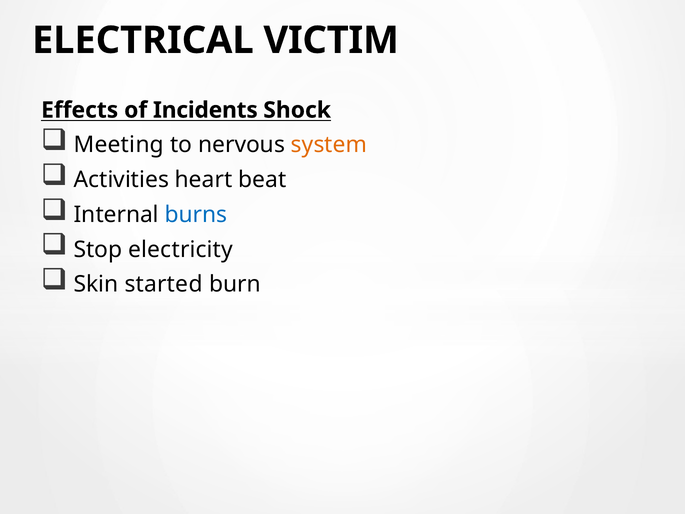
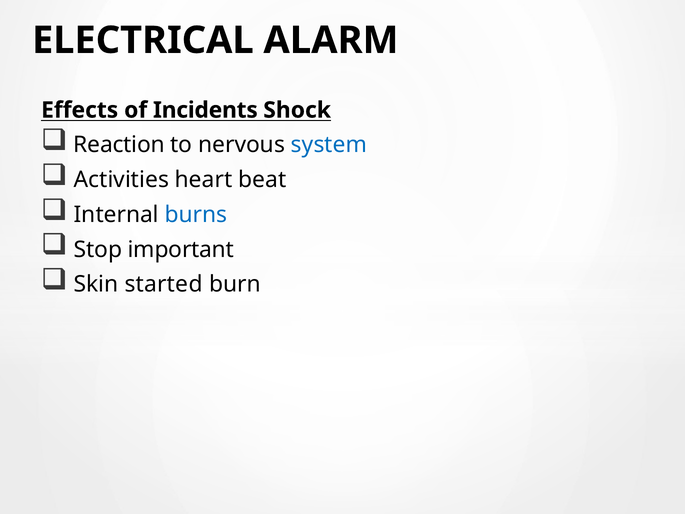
VICTIM: VICTIM -> ALARM
Meeting: Meeting -> Reaction
system colour: orange -> blue
electricity: electricity -> important
